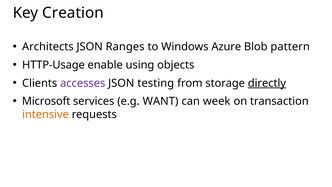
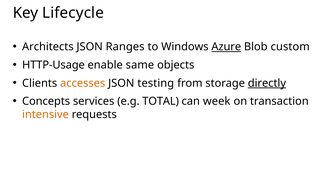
Creation: Creation -> Lifecycle
Azure underline: none -> present
pattern: pattern -> custom
using: using -> same
accesses colour: purple -> orange
Microsoft: Microsoft -> Concepts
WANT: WANT -> TOTAL
